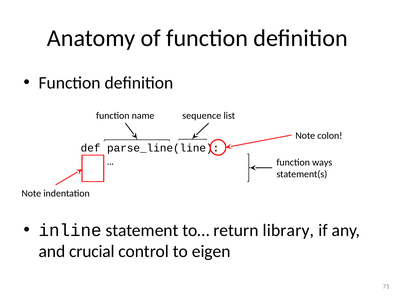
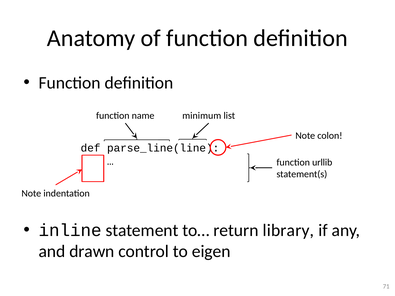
sequence: sequence -> minimum
ways: ways -> urllib
crucial: crucial -> drawn
